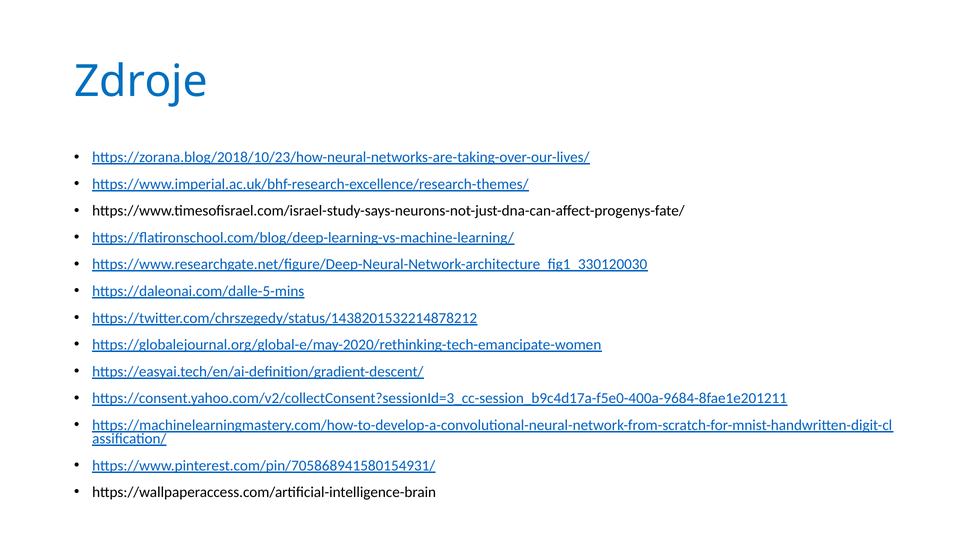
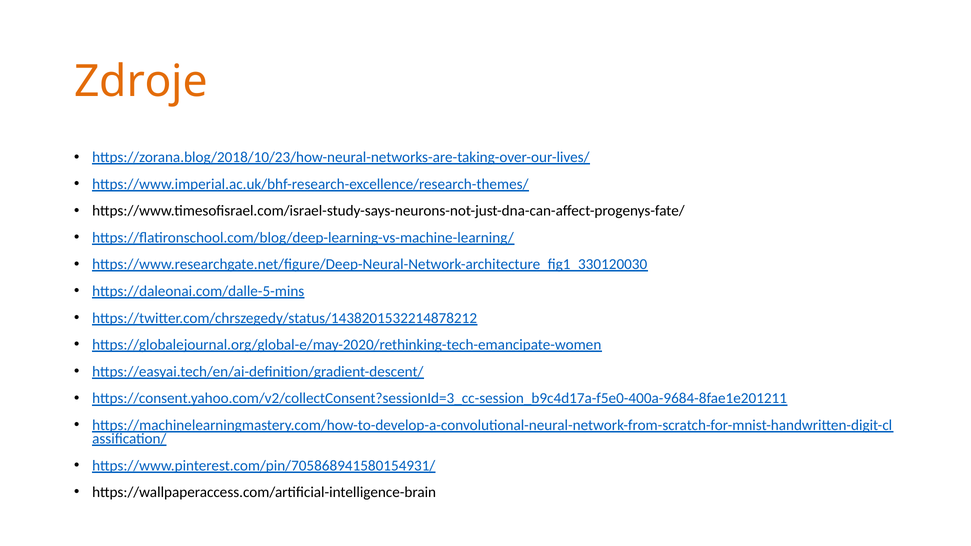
Zdroje colour: blue -> orange
